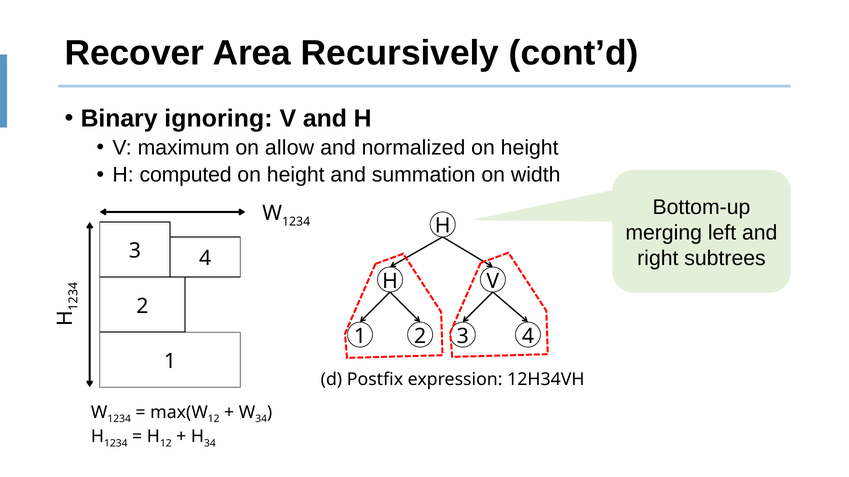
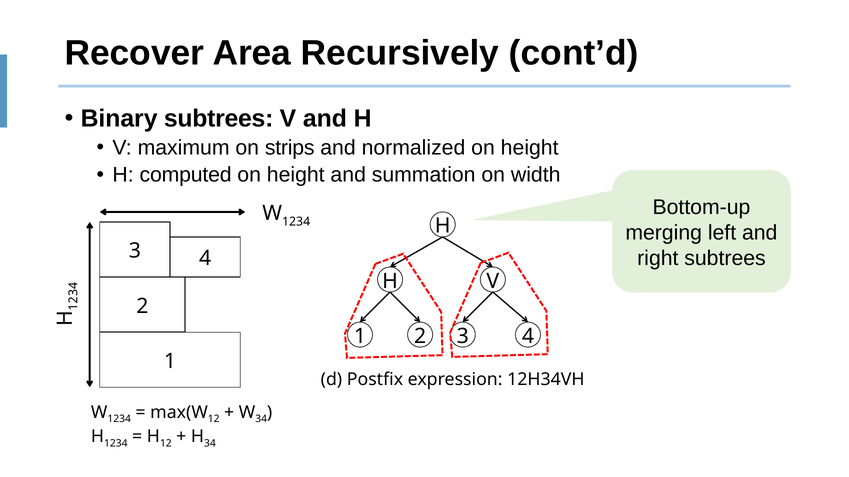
Binary ignoring: ignoring -> subtrees
allow: allow -> strips
